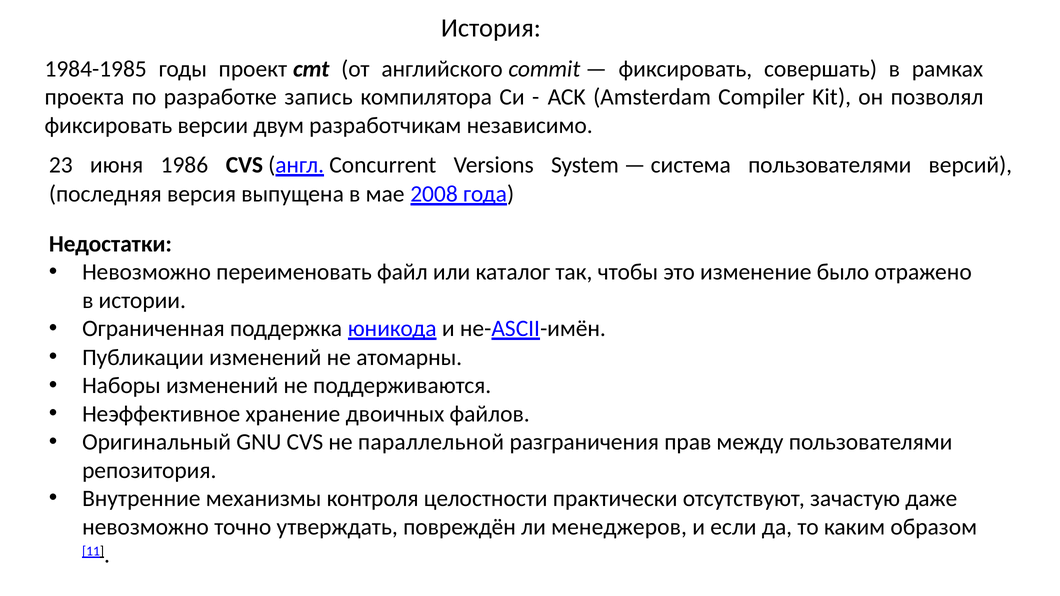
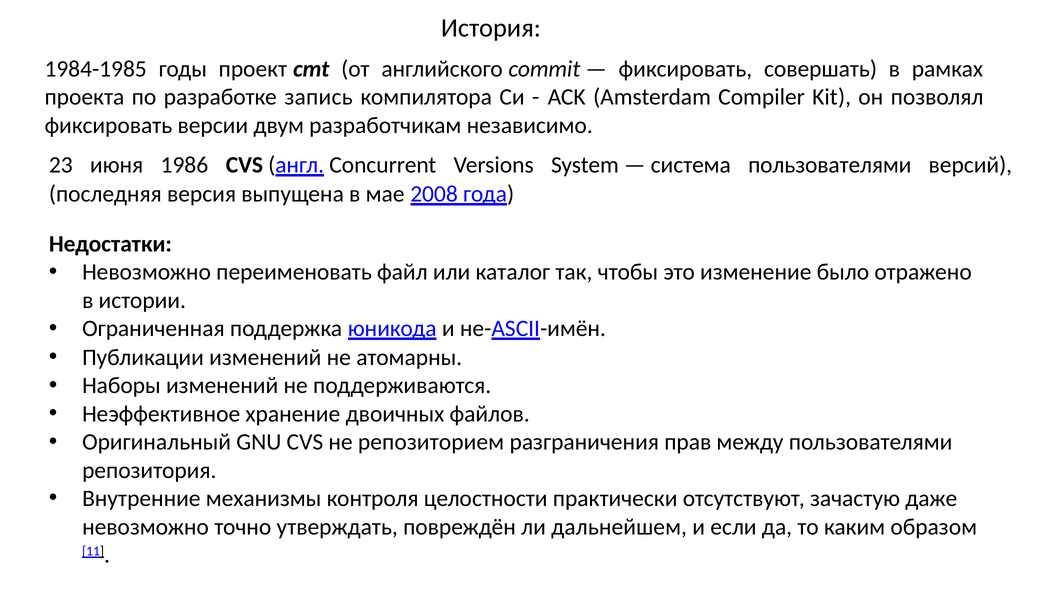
параллельной: параллельной -> репозиторием
менеджеров: менеджеров -> дальнейшем
